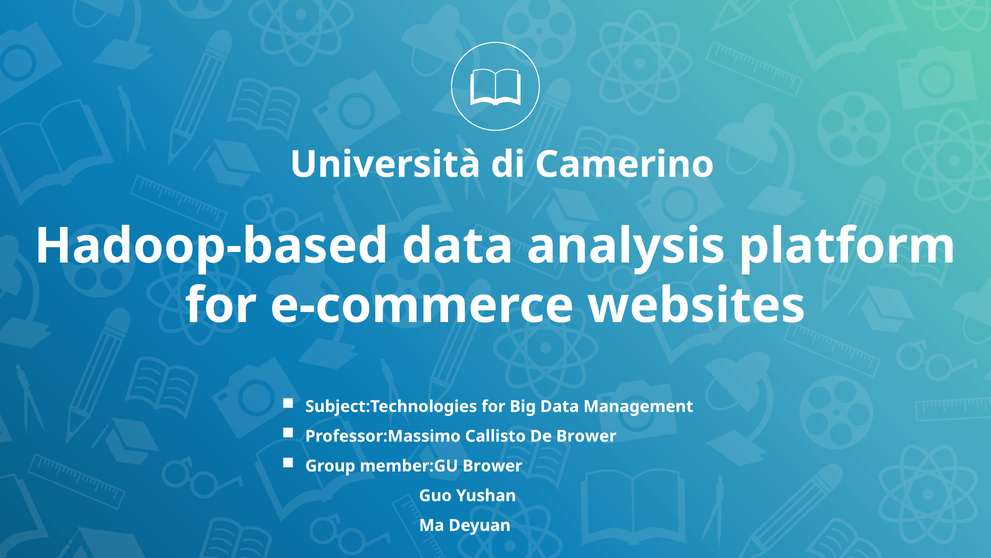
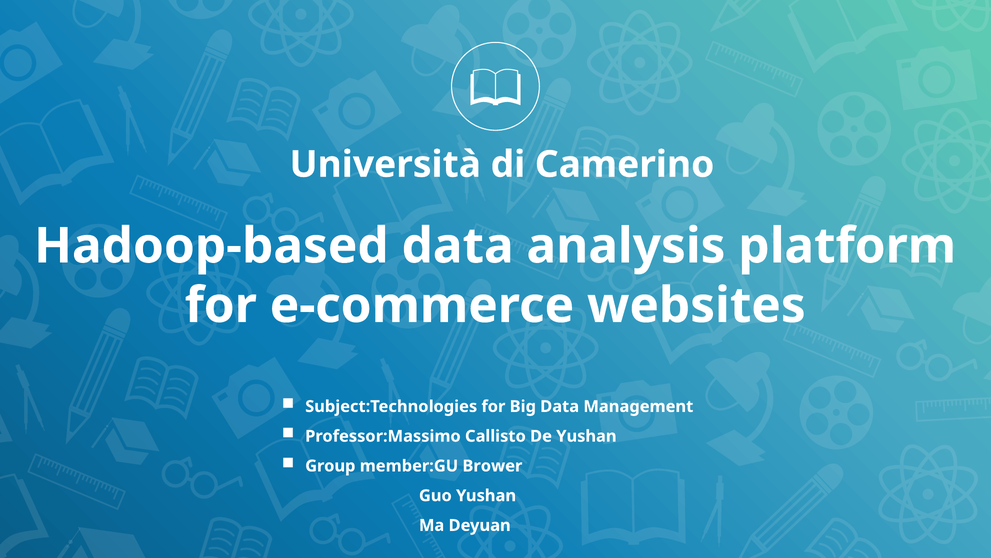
De Brower: Brower -> Yushan
